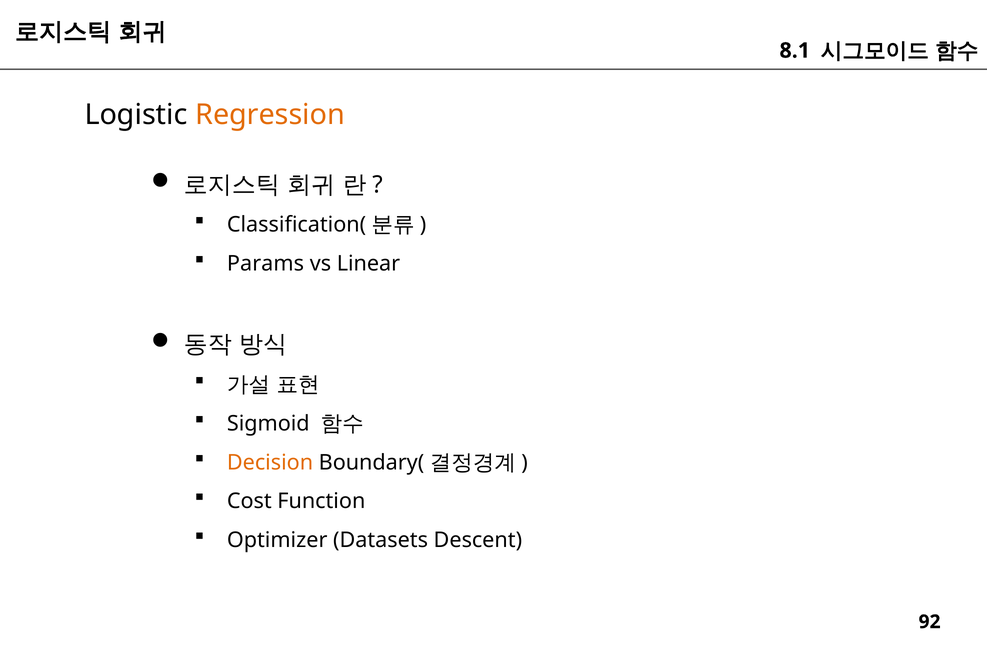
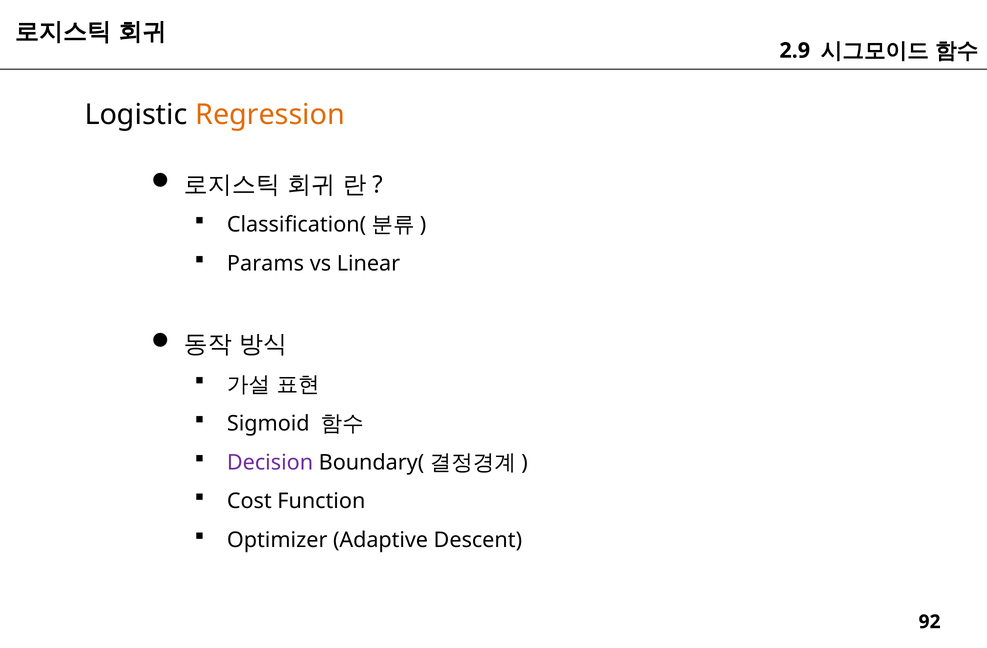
8.1: 8.1 -> 2.9
Decision colour: orange -> purple
Datasets: Datasets -> Adaptive
